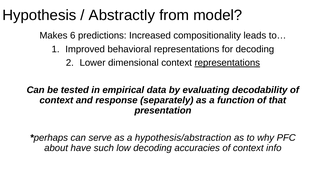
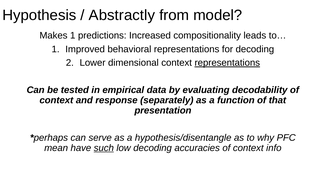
Makes 6: 6 -> 1
hypothesis/abstraction: hypothesis/abstraction -> hypothesis/disentangle
about: about -> mean
such underline: none -> present
